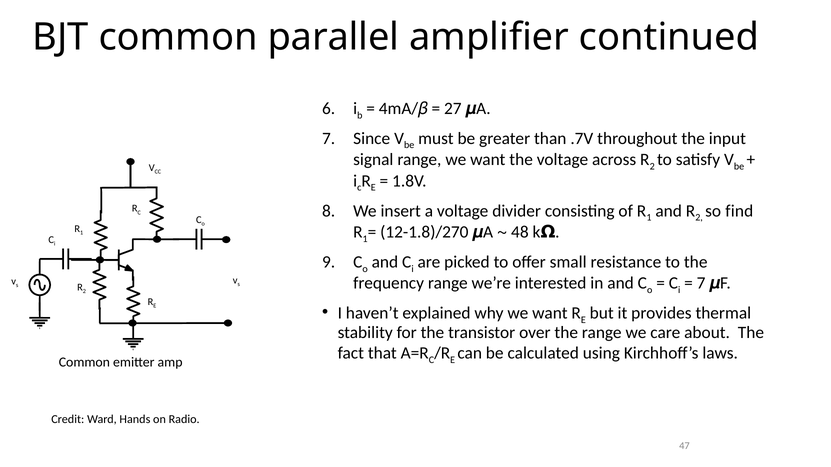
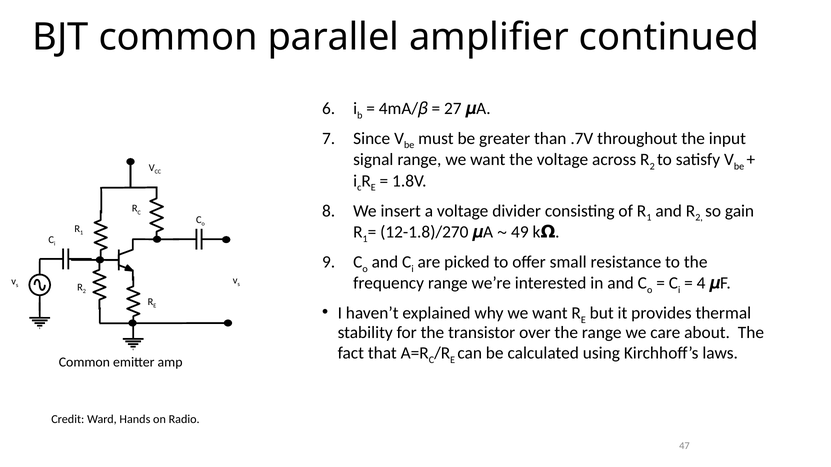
find: find -> gain
48: 48 -> 49
7 at (701, 284): 7 -> 4
